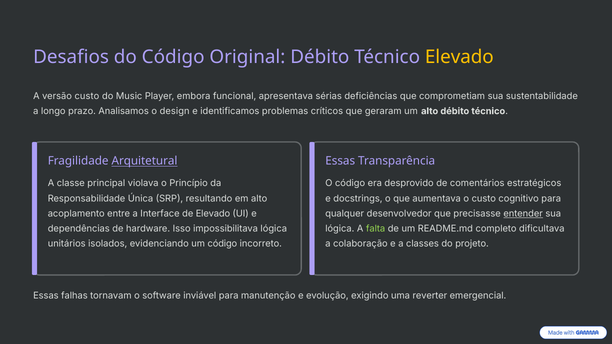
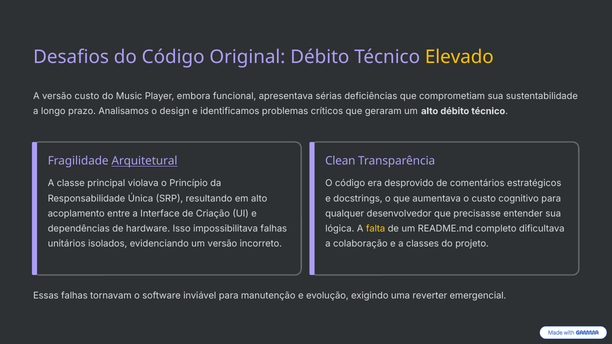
Essas at (340, 161): Essas -> Clean
de Elevado: Elevado -> Criação
entender underline: present -> none
impossibilitava lógica: lógica -> falhas
falta colour: light green -> yellow
um código: código -> versão
